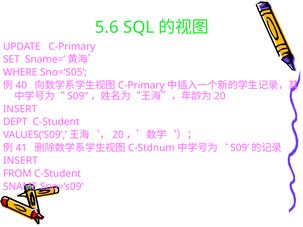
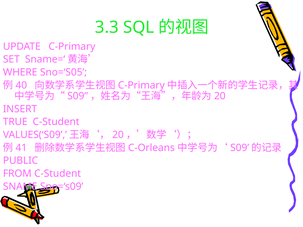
5.6: 5.6 -> 3.3
DEPT: DEPT -> TRUE
C-Stdnum: C-Stdnum -> C-Orleans
INSERT at (20, 161): INSERT -> PUBLIC
